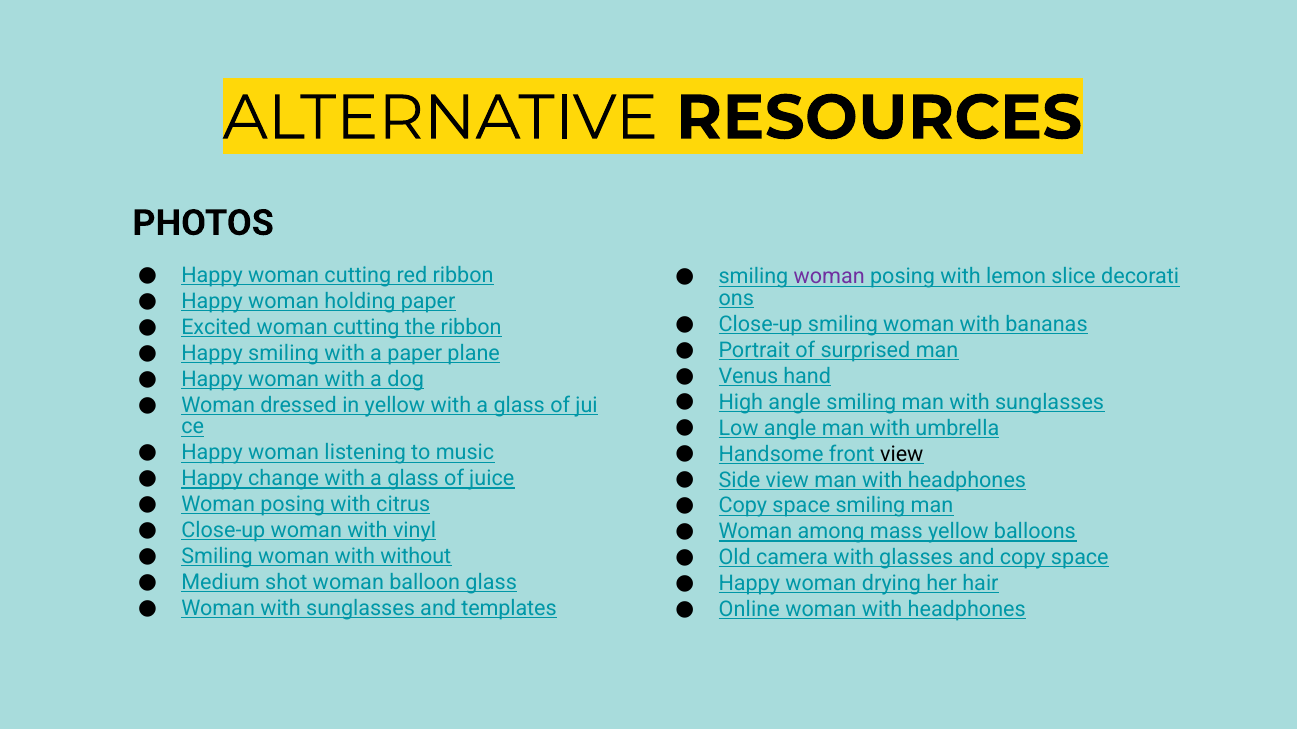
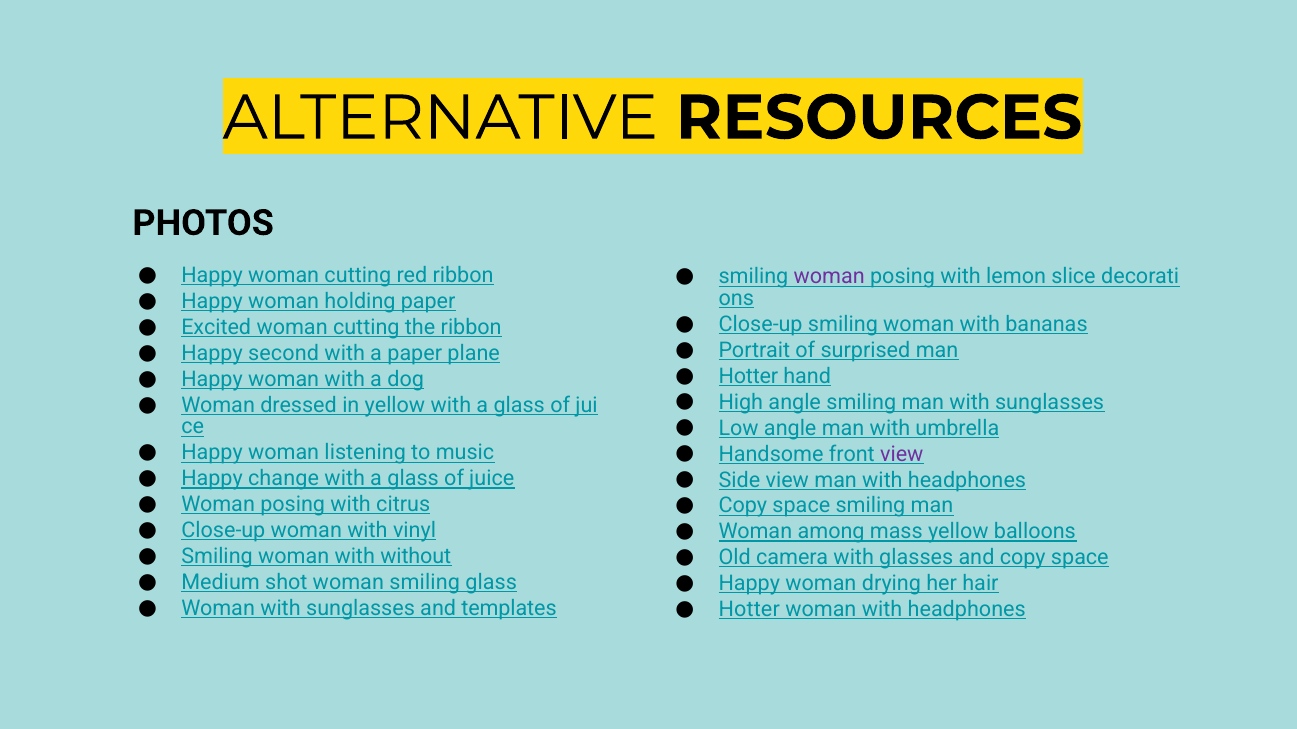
Happy smiling: smiling -> second
Venus at (748, 377): Venus -> Hotter
view at (902, 454) colour: black -> purple
woman balloon: balloon -> smiling
Online at (749, 610): Online -> Hotter
